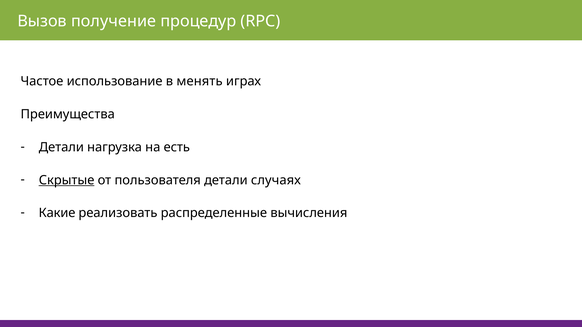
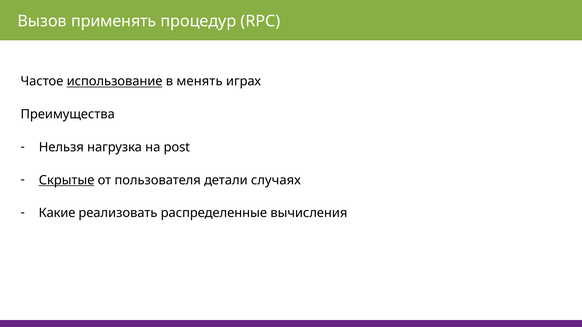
получение: получение -> применять
использование underline: none -> present
Детали at (61, 147): Детали -> Нельзя
есть: есть -> post
